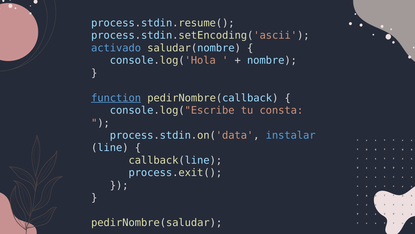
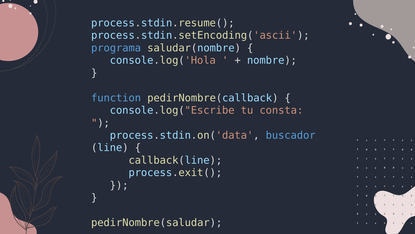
activado: activado -> programa
function underline: present -> none
instalar: instalar -> buscador
